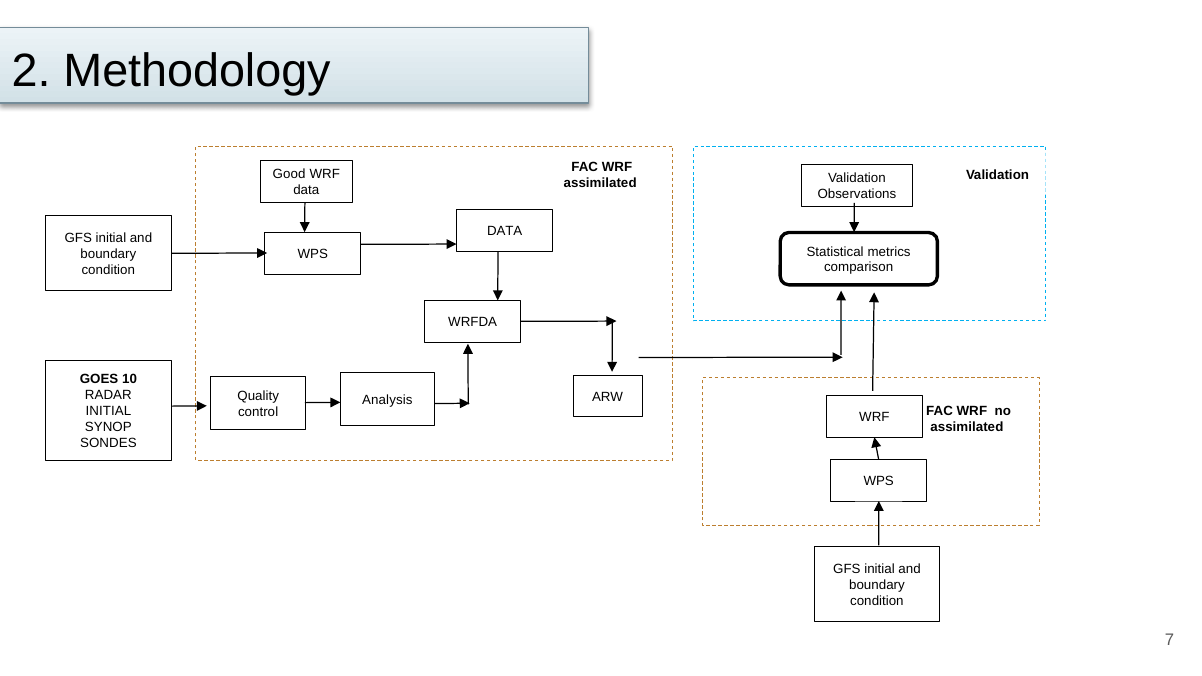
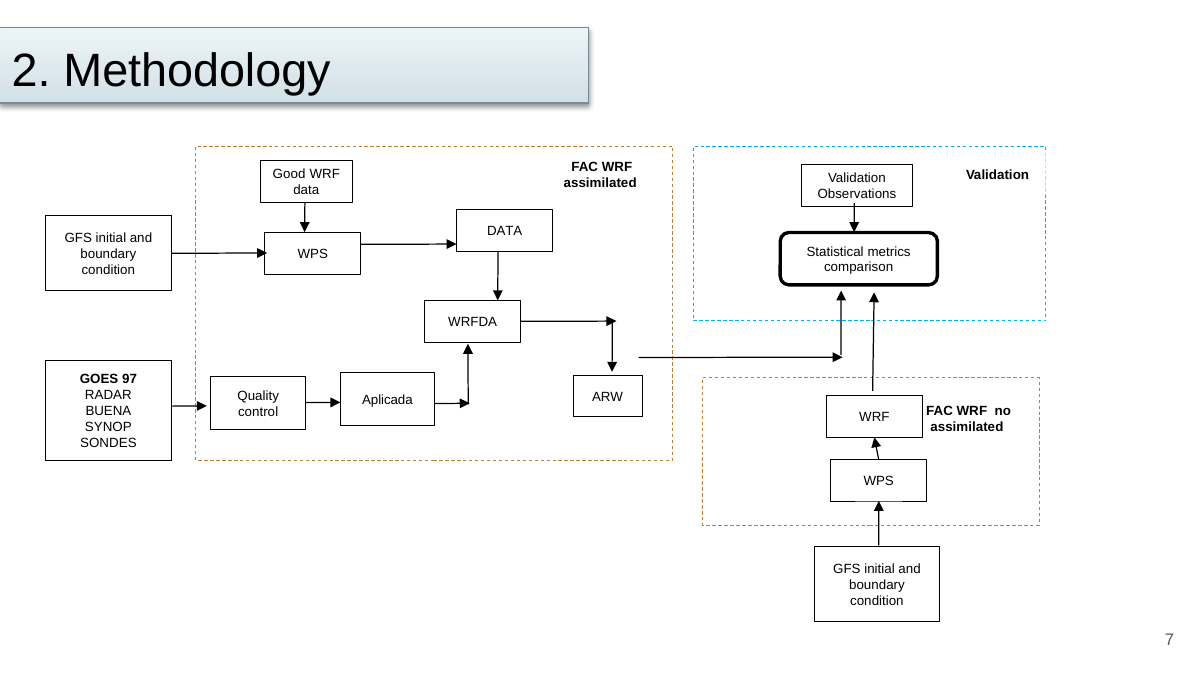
10: 10 -> 97
Analysis: Analysis -> Aplicada
INITIAL at (108, 411): INITIAL -> BUENA
